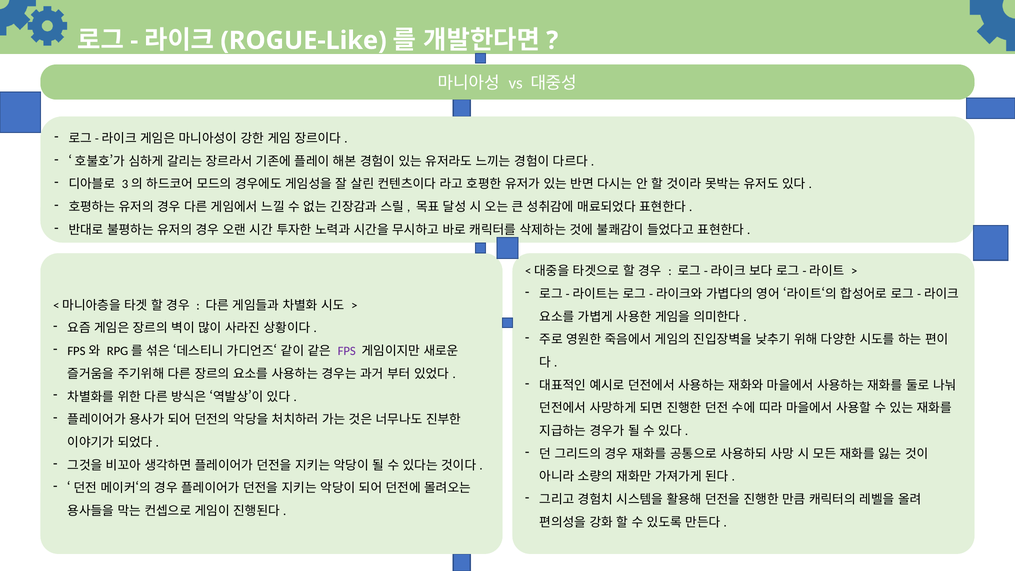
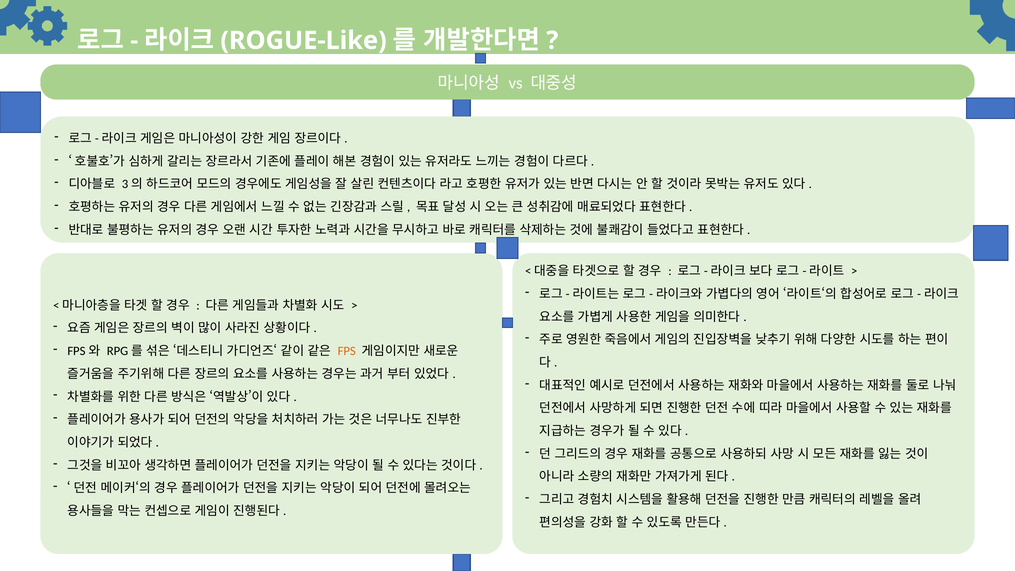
FPS colour: purple -> orange
